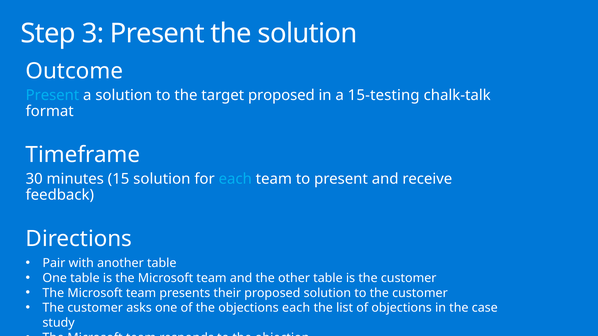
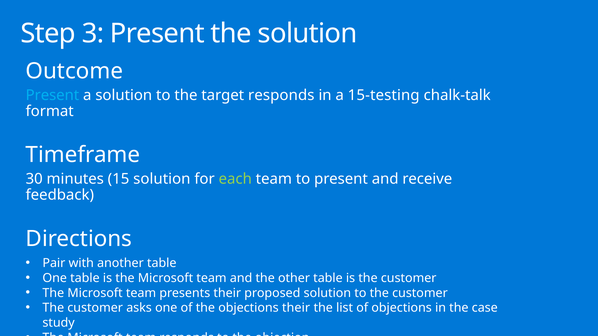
target proposed: proposed -> responds
each at (235, 179) colour: light blue -> light green
objections each: each -> their
